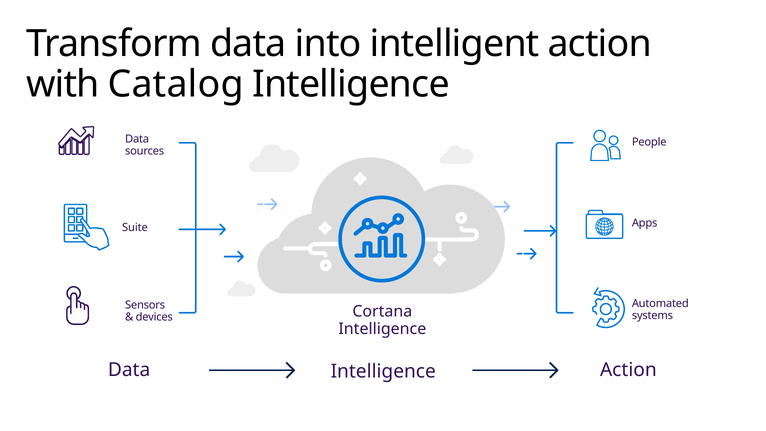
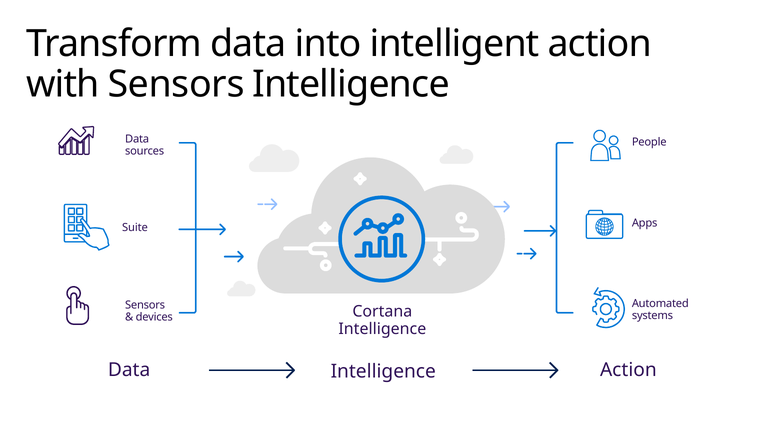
with Catalog: Catalog -> Sensors
